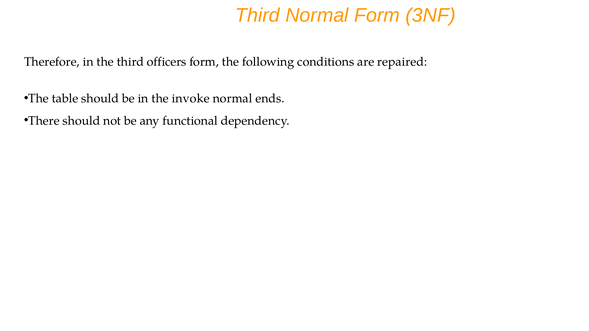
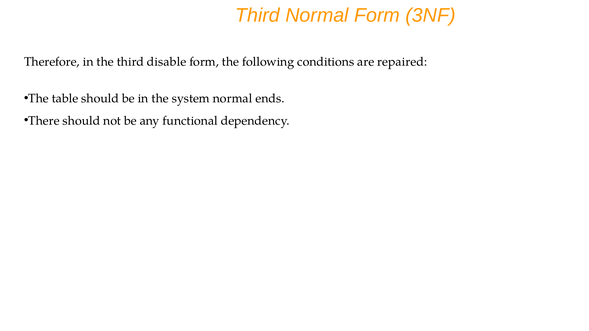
officers: officers -> disable
invoke: invoke -> system
